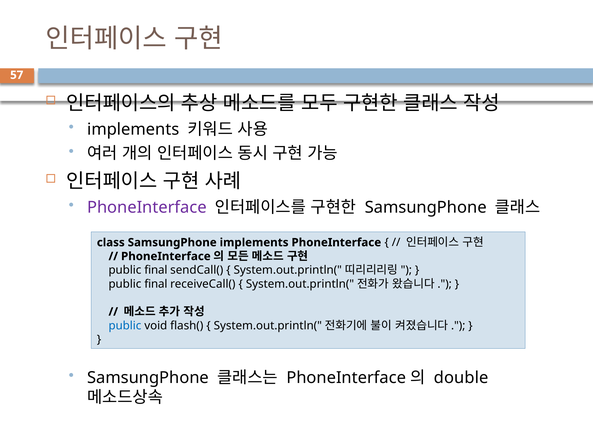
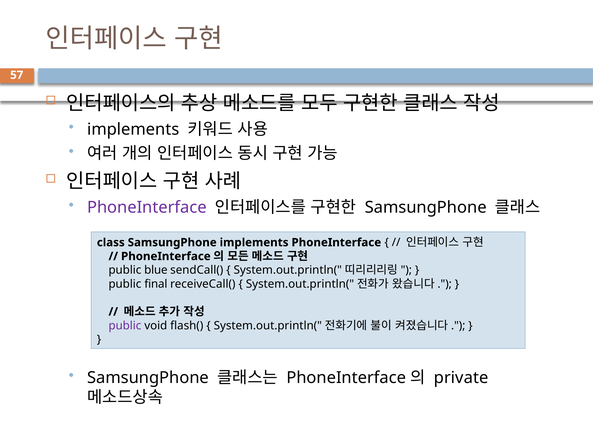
final at (156, 270): final -> blue
public at (125, 325) colour: blue -> purple
double: double -> private
